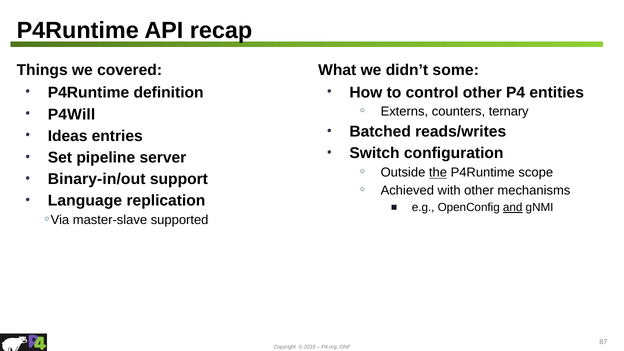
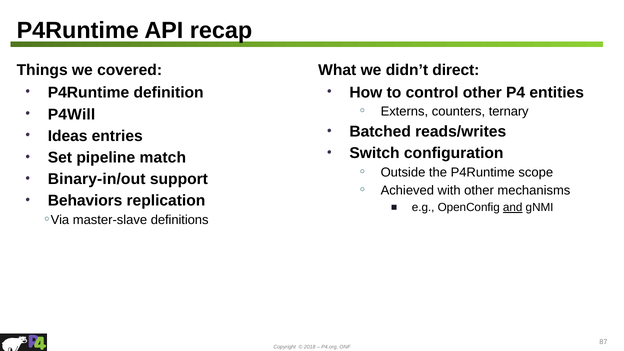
some: some -> direct
server: server -> match
the underline: present -> none
Language: Language -> Behaviors
supported: supported -> definitions
